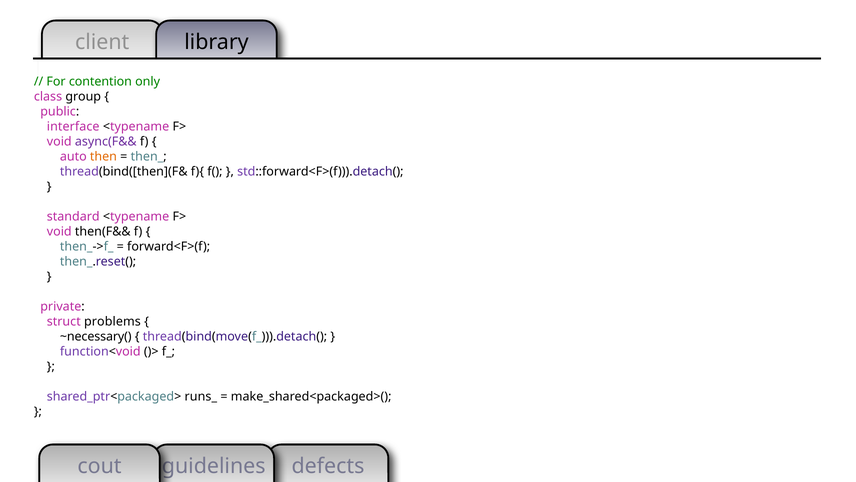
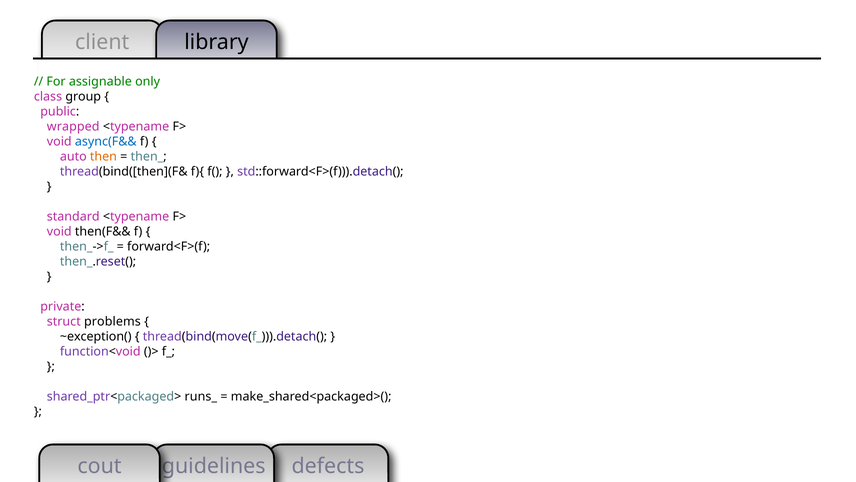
contention: contention -> assignable
interface: interface -> wrapped
async(F&& colour: purple -> blue
~necessary(: ~necessary( -> ~exception(
